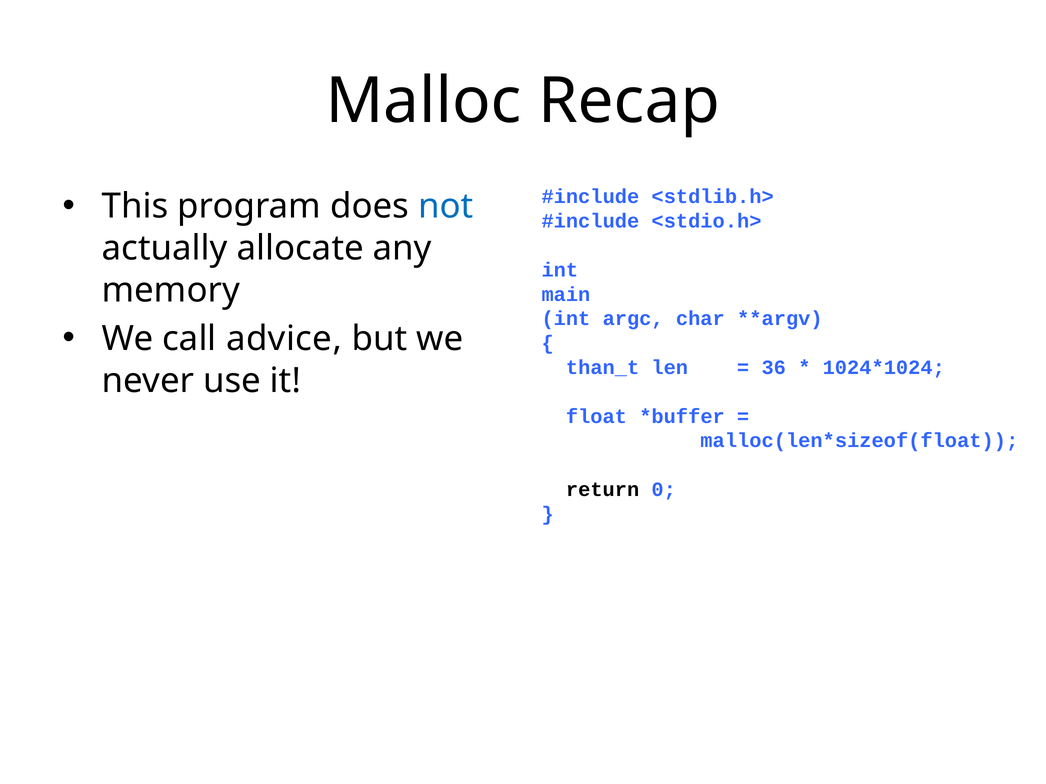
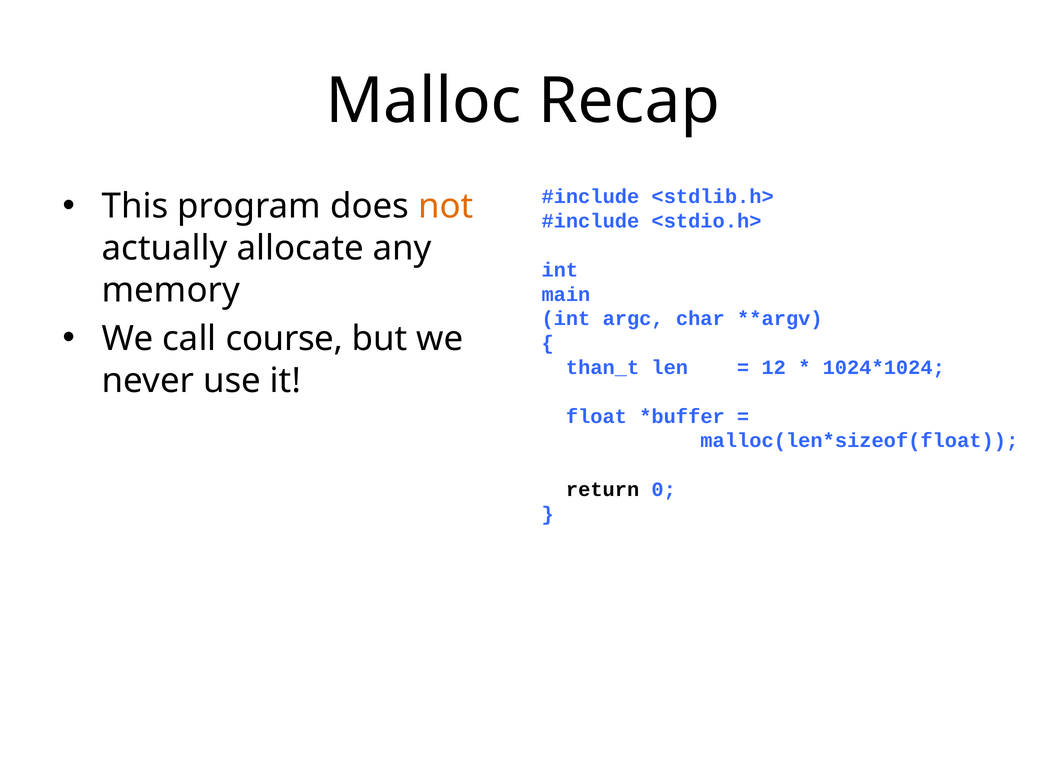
not colour: blue -> orange
advice: advice -> course
36: 36 -> 12
